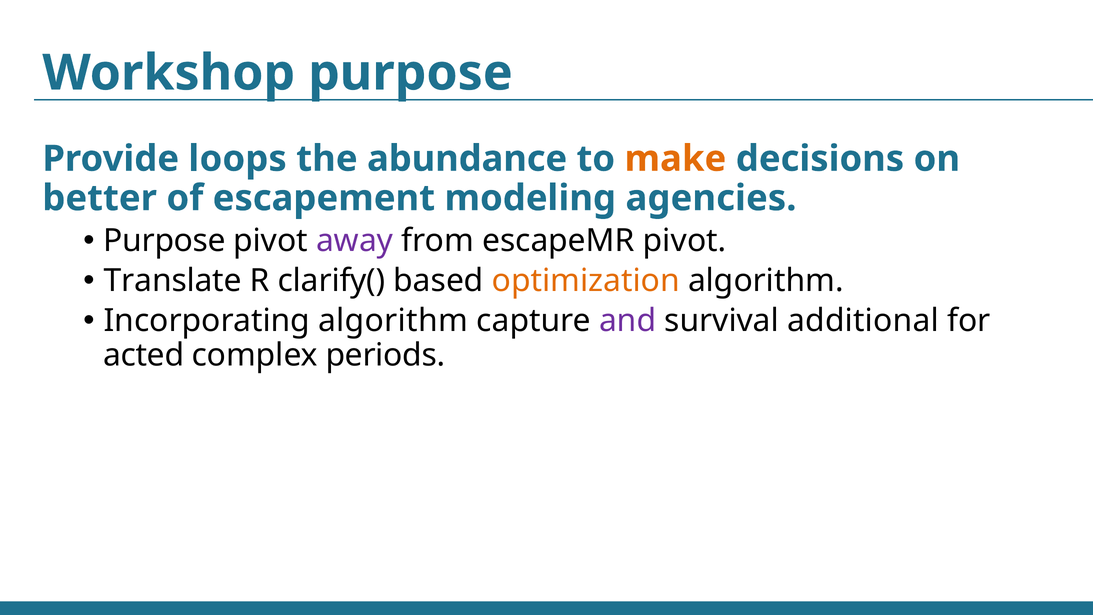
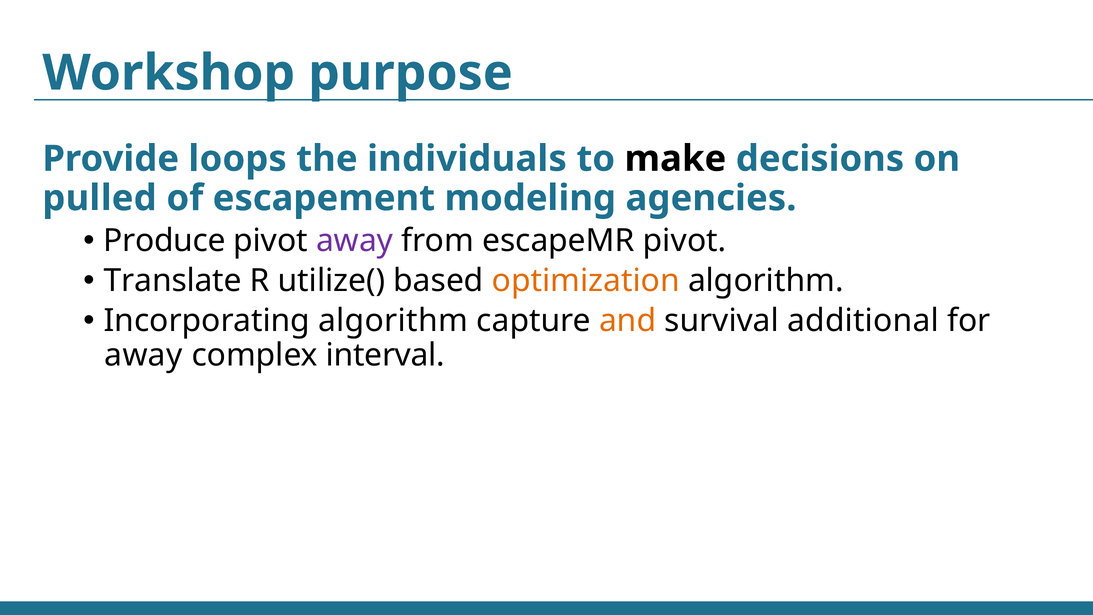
abundance: abundance -> individuals
make colour: orange -> black
better: better -> pulled
Purpose at (165, 241): Purpose -> Produce
clarify(: clarify( -> utilize(
and colour: purple -> orange
acted at (144, 355): acted -> away
periods: periods -> interval
